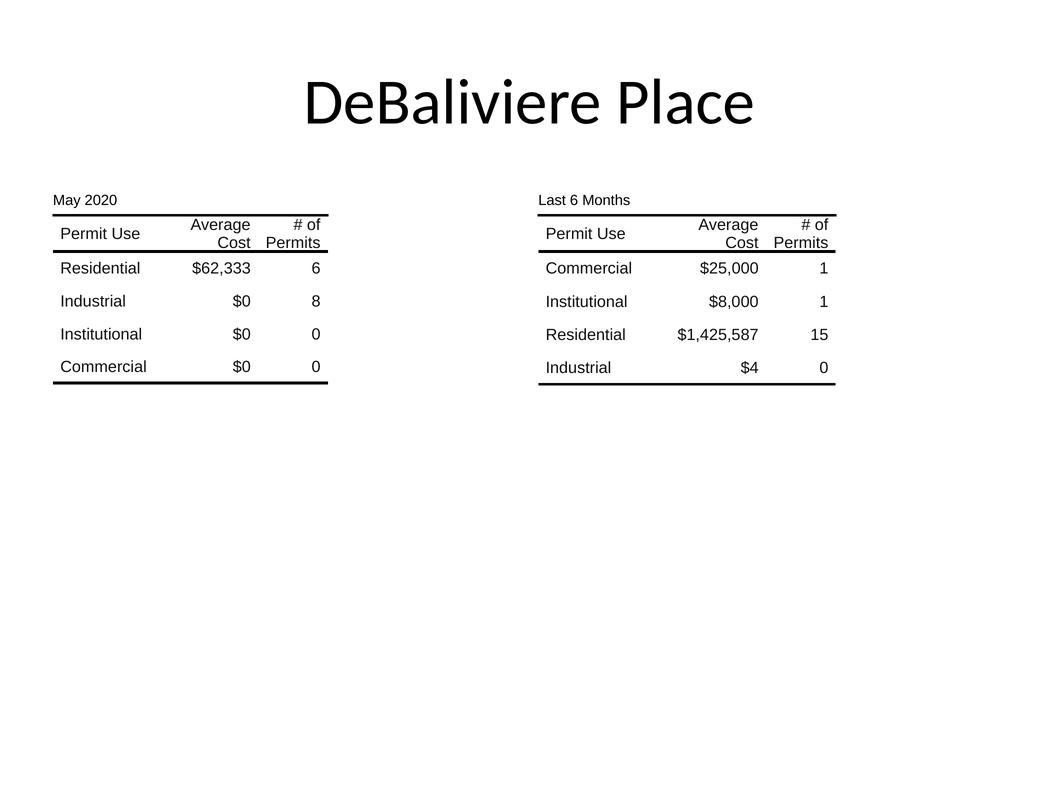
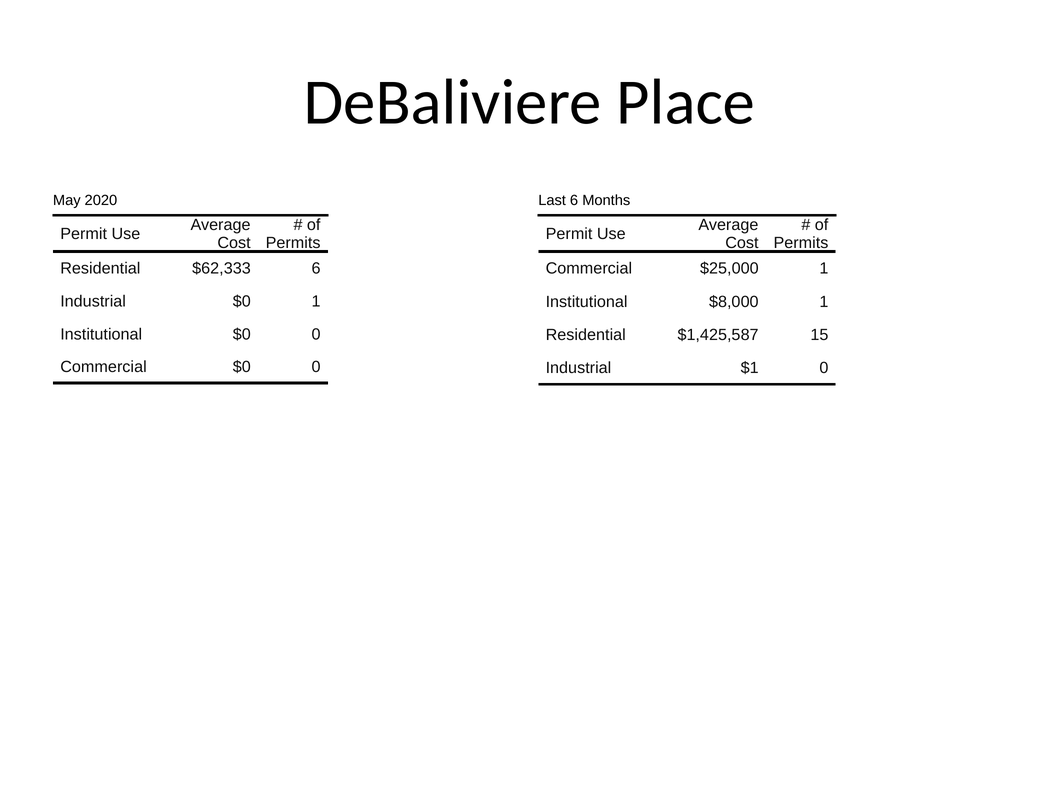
$0 8: 8 -> 1
$4: $4 -> $1
